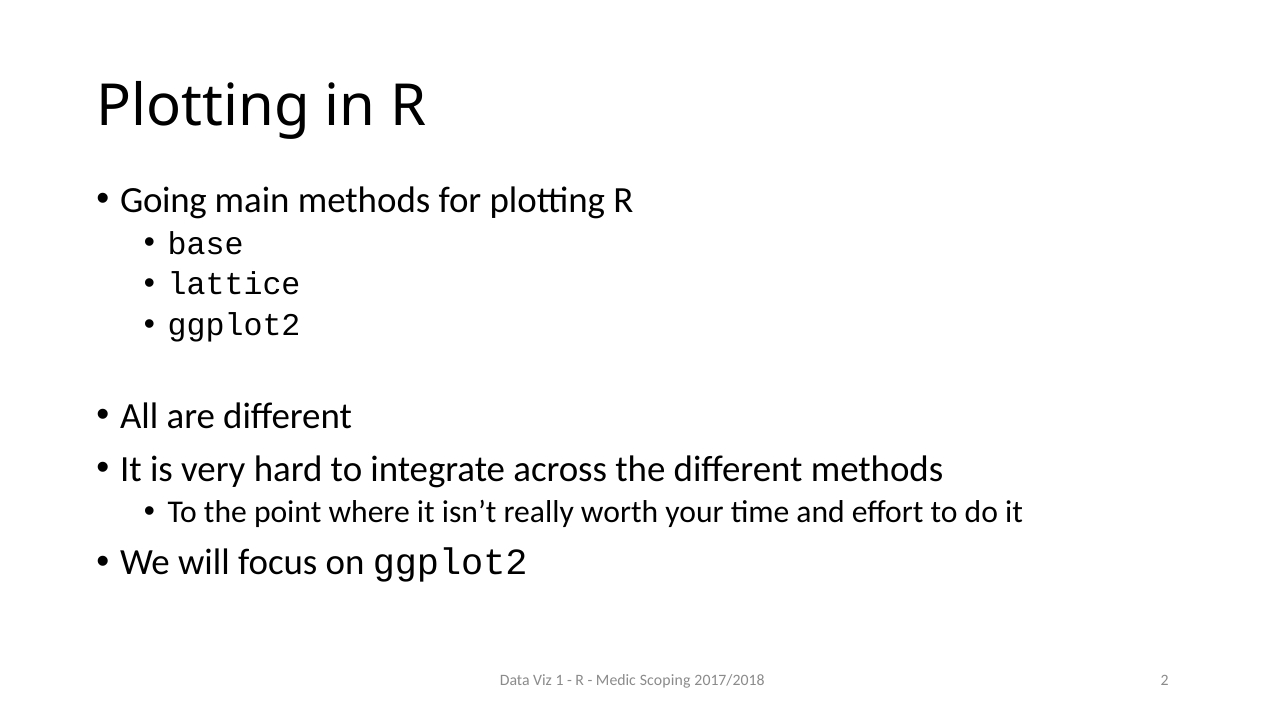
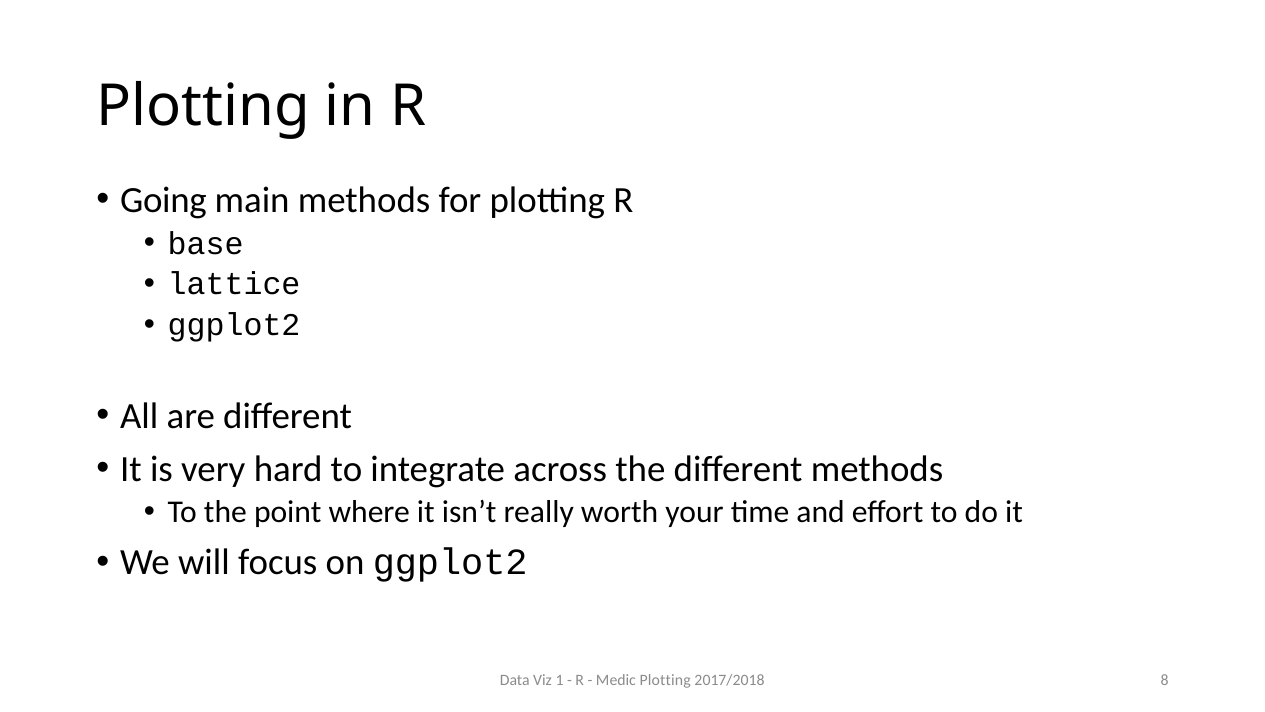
Medic Scoping: Scoping -> Plotting
2: 2 -> 8
